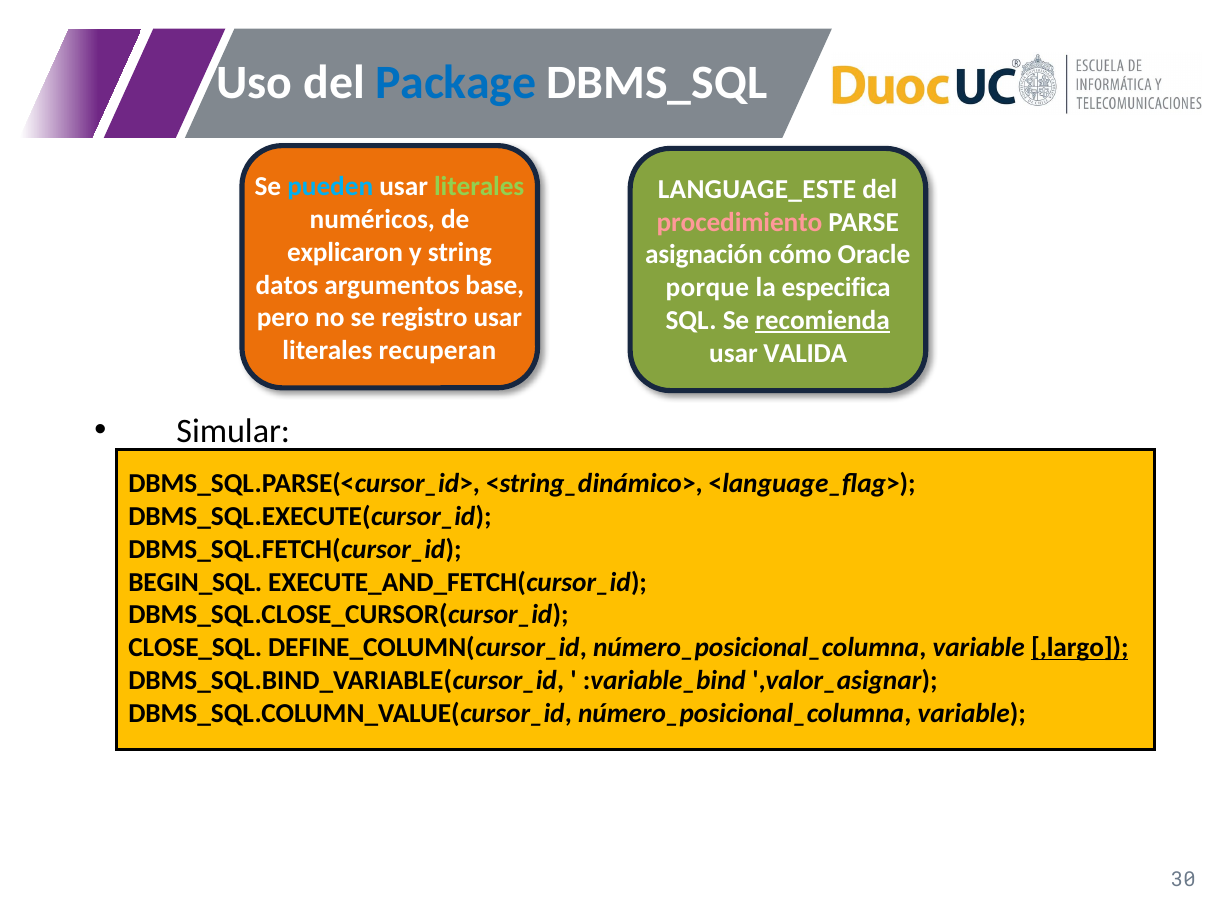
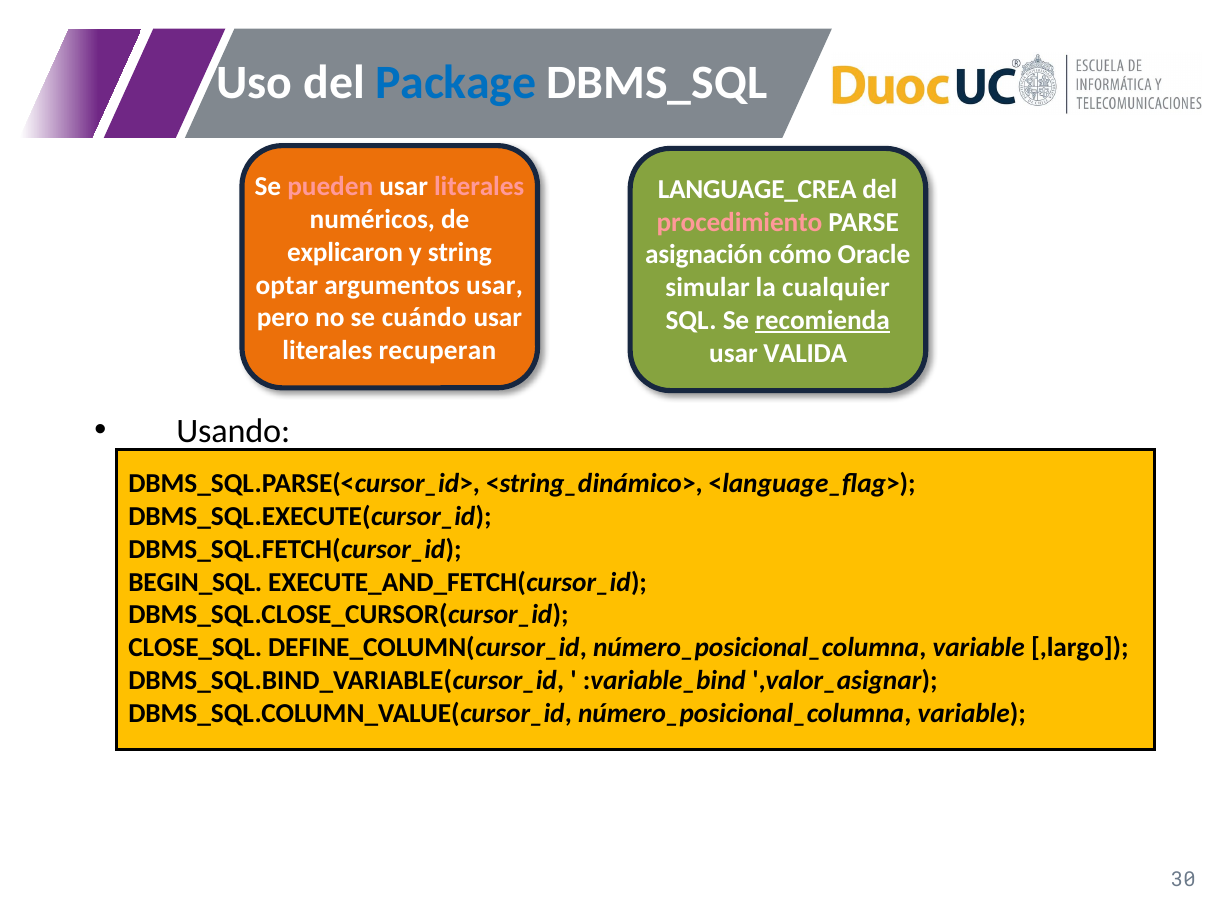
pueden colour: light blue -> pink
literales at (479, 187) colour: light green -> pink
LANGUAGE_ESTE: LANGUAGE_ESTE -> LANGUAGE_CREA
datos: datos -> optar
argumentos base: base -> usar
porque: porque -> simular
especifica: especifica -> cualquier
registro: registro -> cuándo
Simular: Simular -> Usando
,largo underline: present -> none
